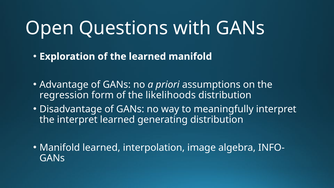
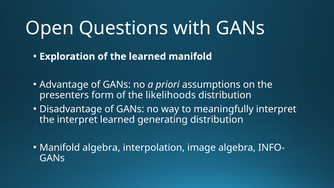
regression: regression -> presenters
Manifold learned: learned -> algebra
